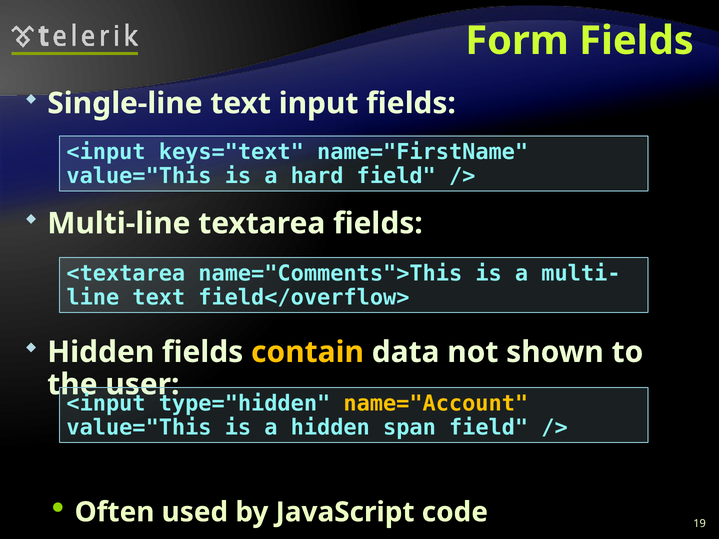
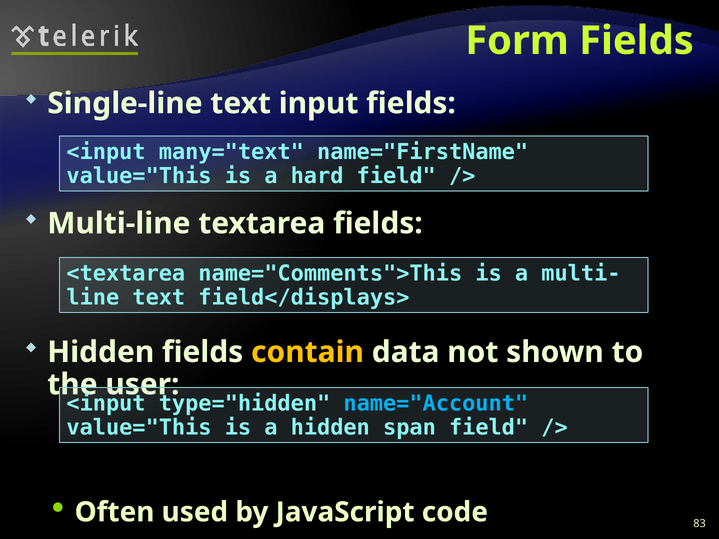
keys="text: keys="text -> many="text
field</overflow>: field</overflow> -> field</displays>
name="Account colour: yellow -> light blue
19: 19 -> 83
